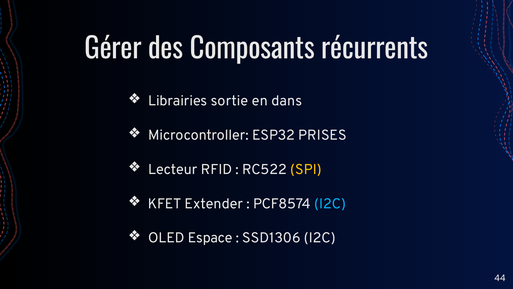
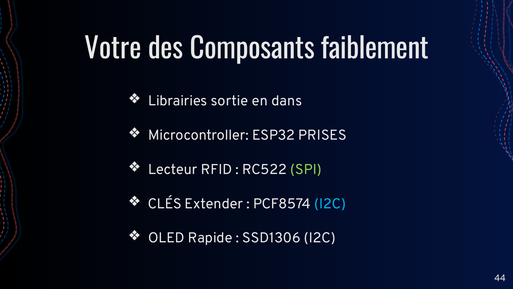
Gérer: Gérer -> Votre
récurrents: récurrents -> faiblement
SPI colour: yellow -> light green
KFET: KFET -> CLÉS
Espace: Espace -> Rapide
